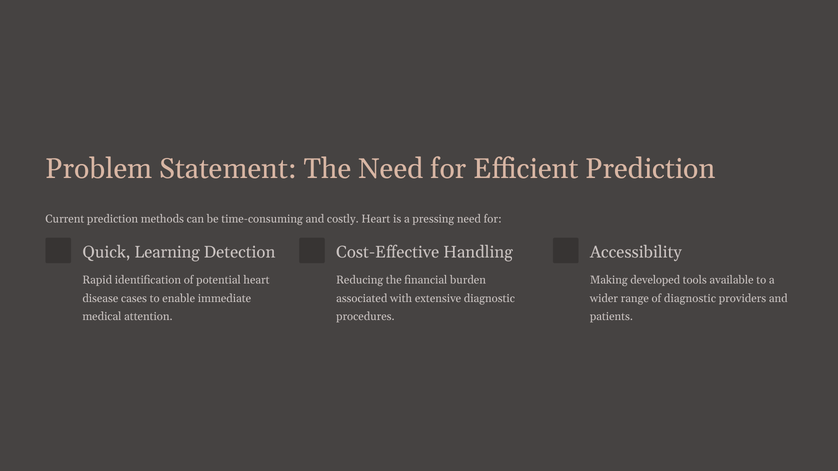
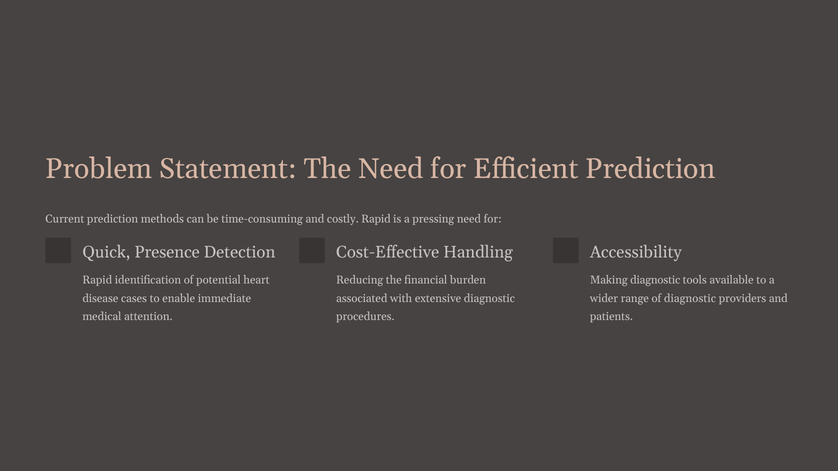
costly Heart: Heart -> Rapid
Learning: Learning -> Presence
Making developed: developed -> diagnostic
